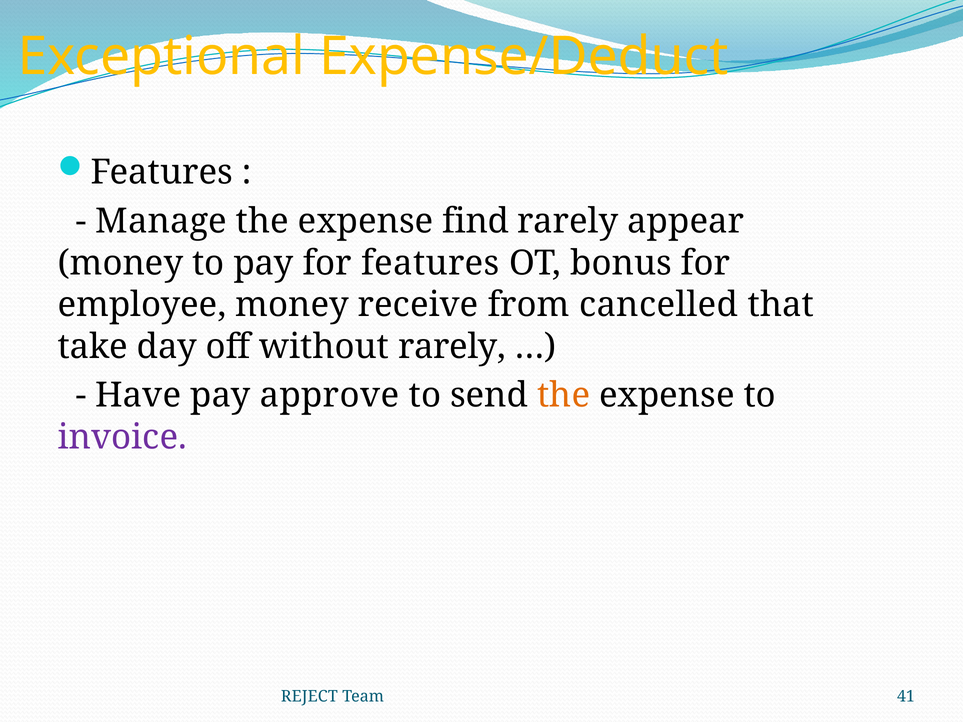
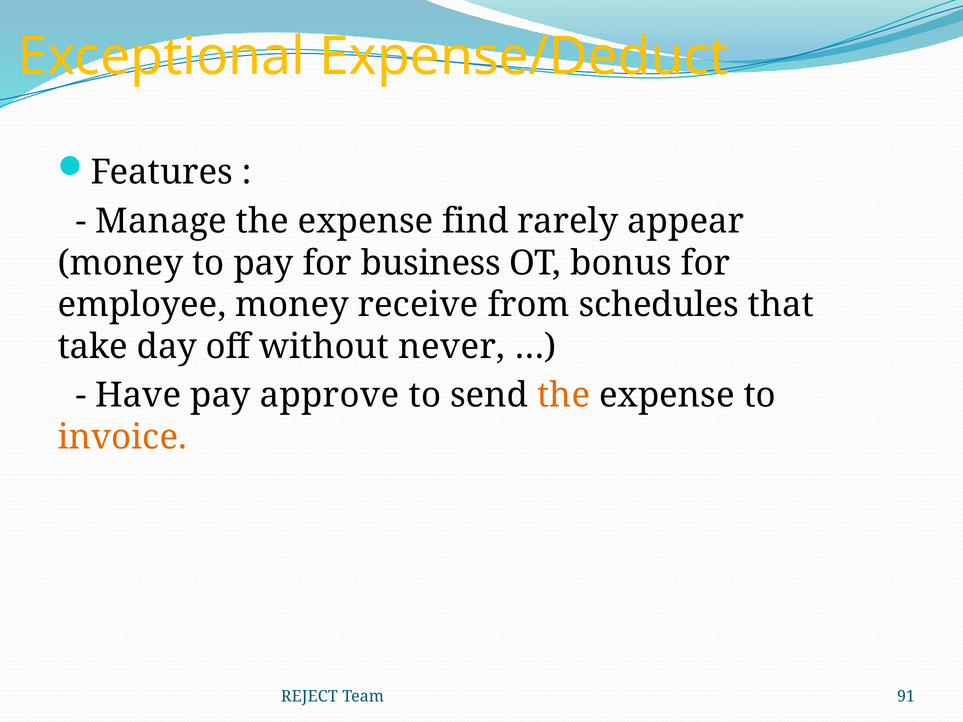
for features: features -> business
cancelled: cancelled -> schedules
without rarely: rarely -> never
invoice colour: purple -> orange
41: 41 -> 91
